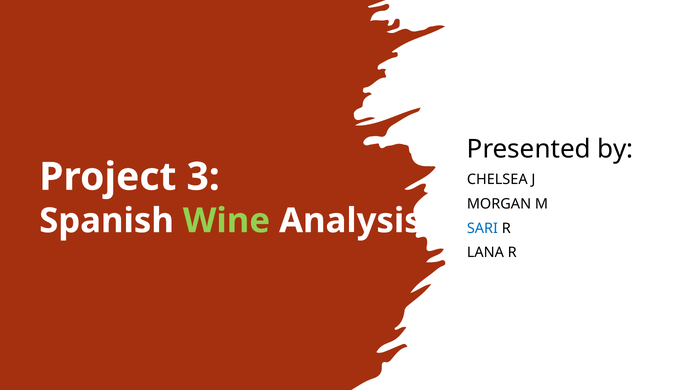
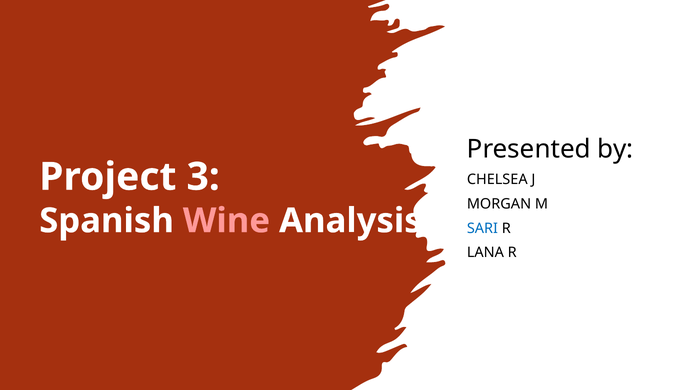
Wine colour: light green -> pink
